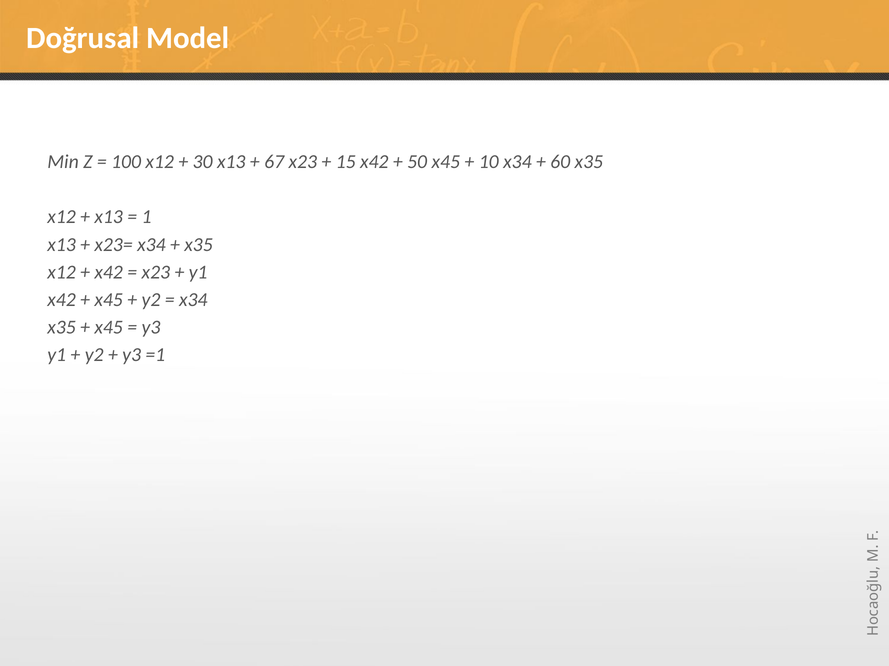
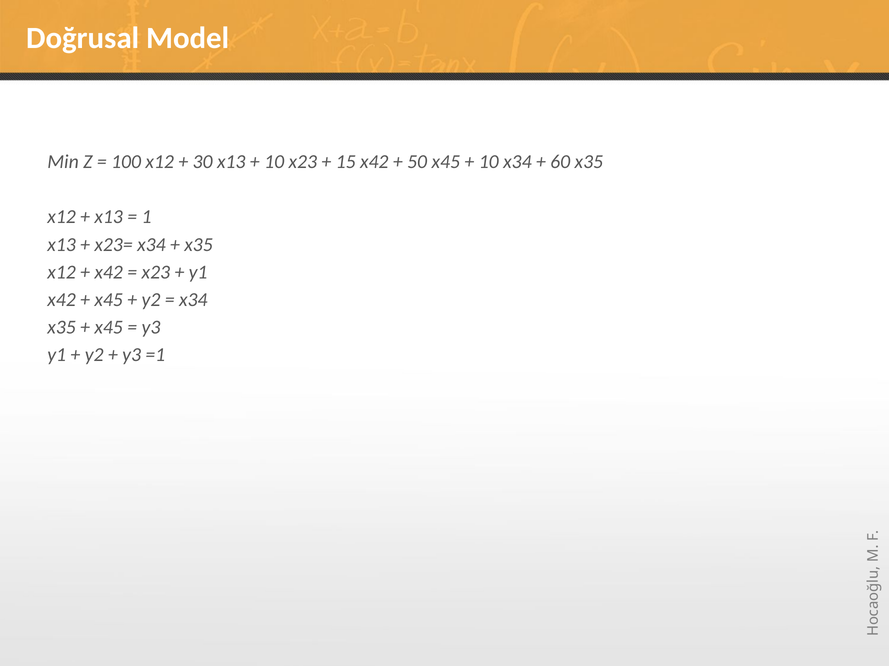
67 at (274, 162): 67 -> 10
